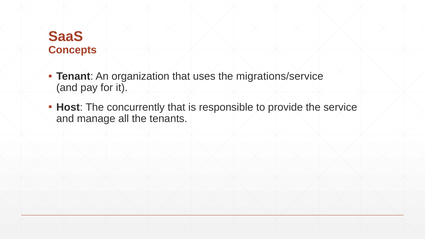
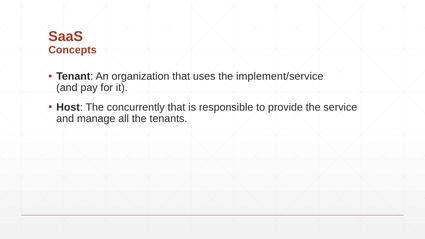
migrations/service: migrations/service -> implement/service
